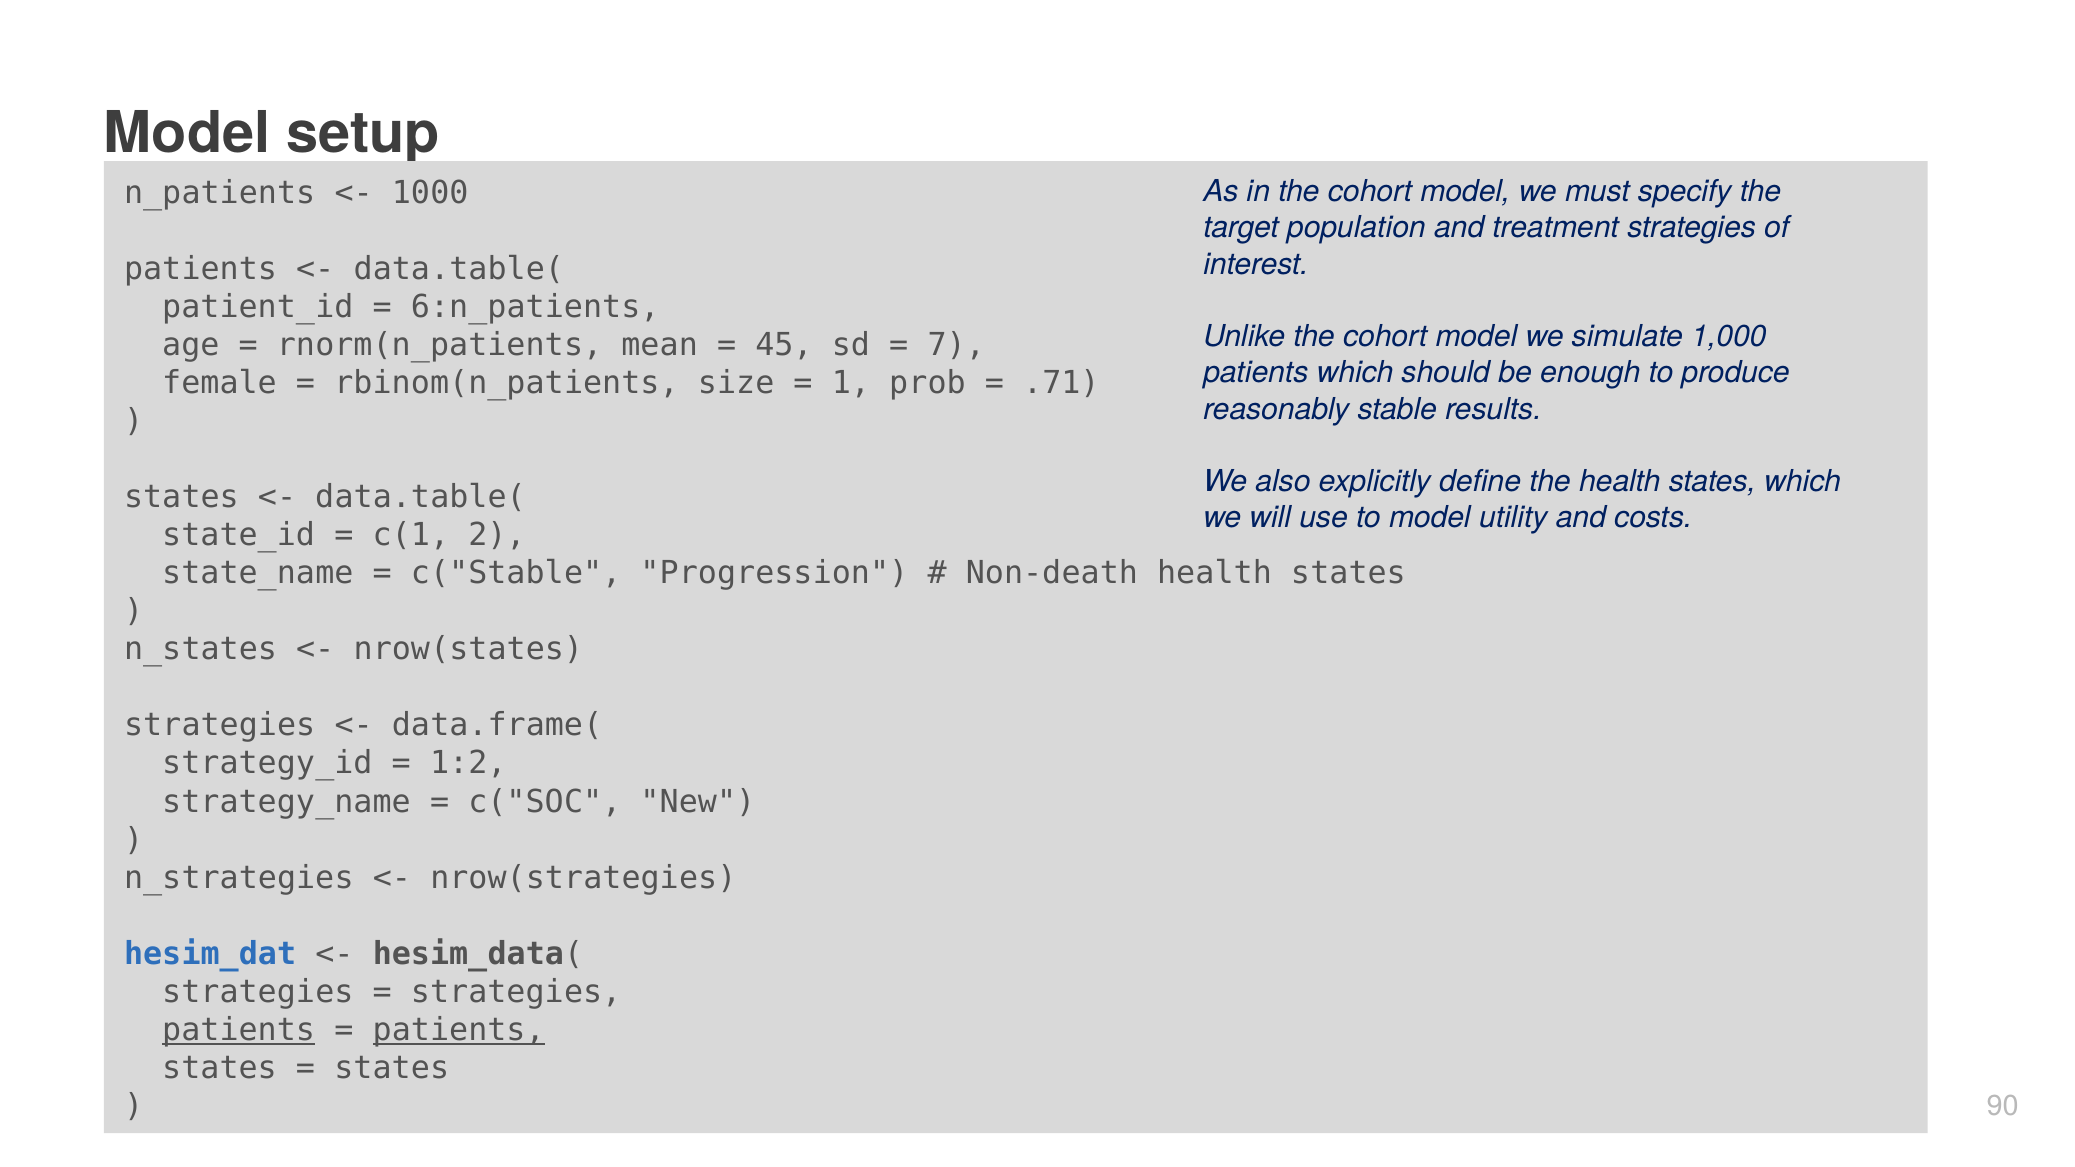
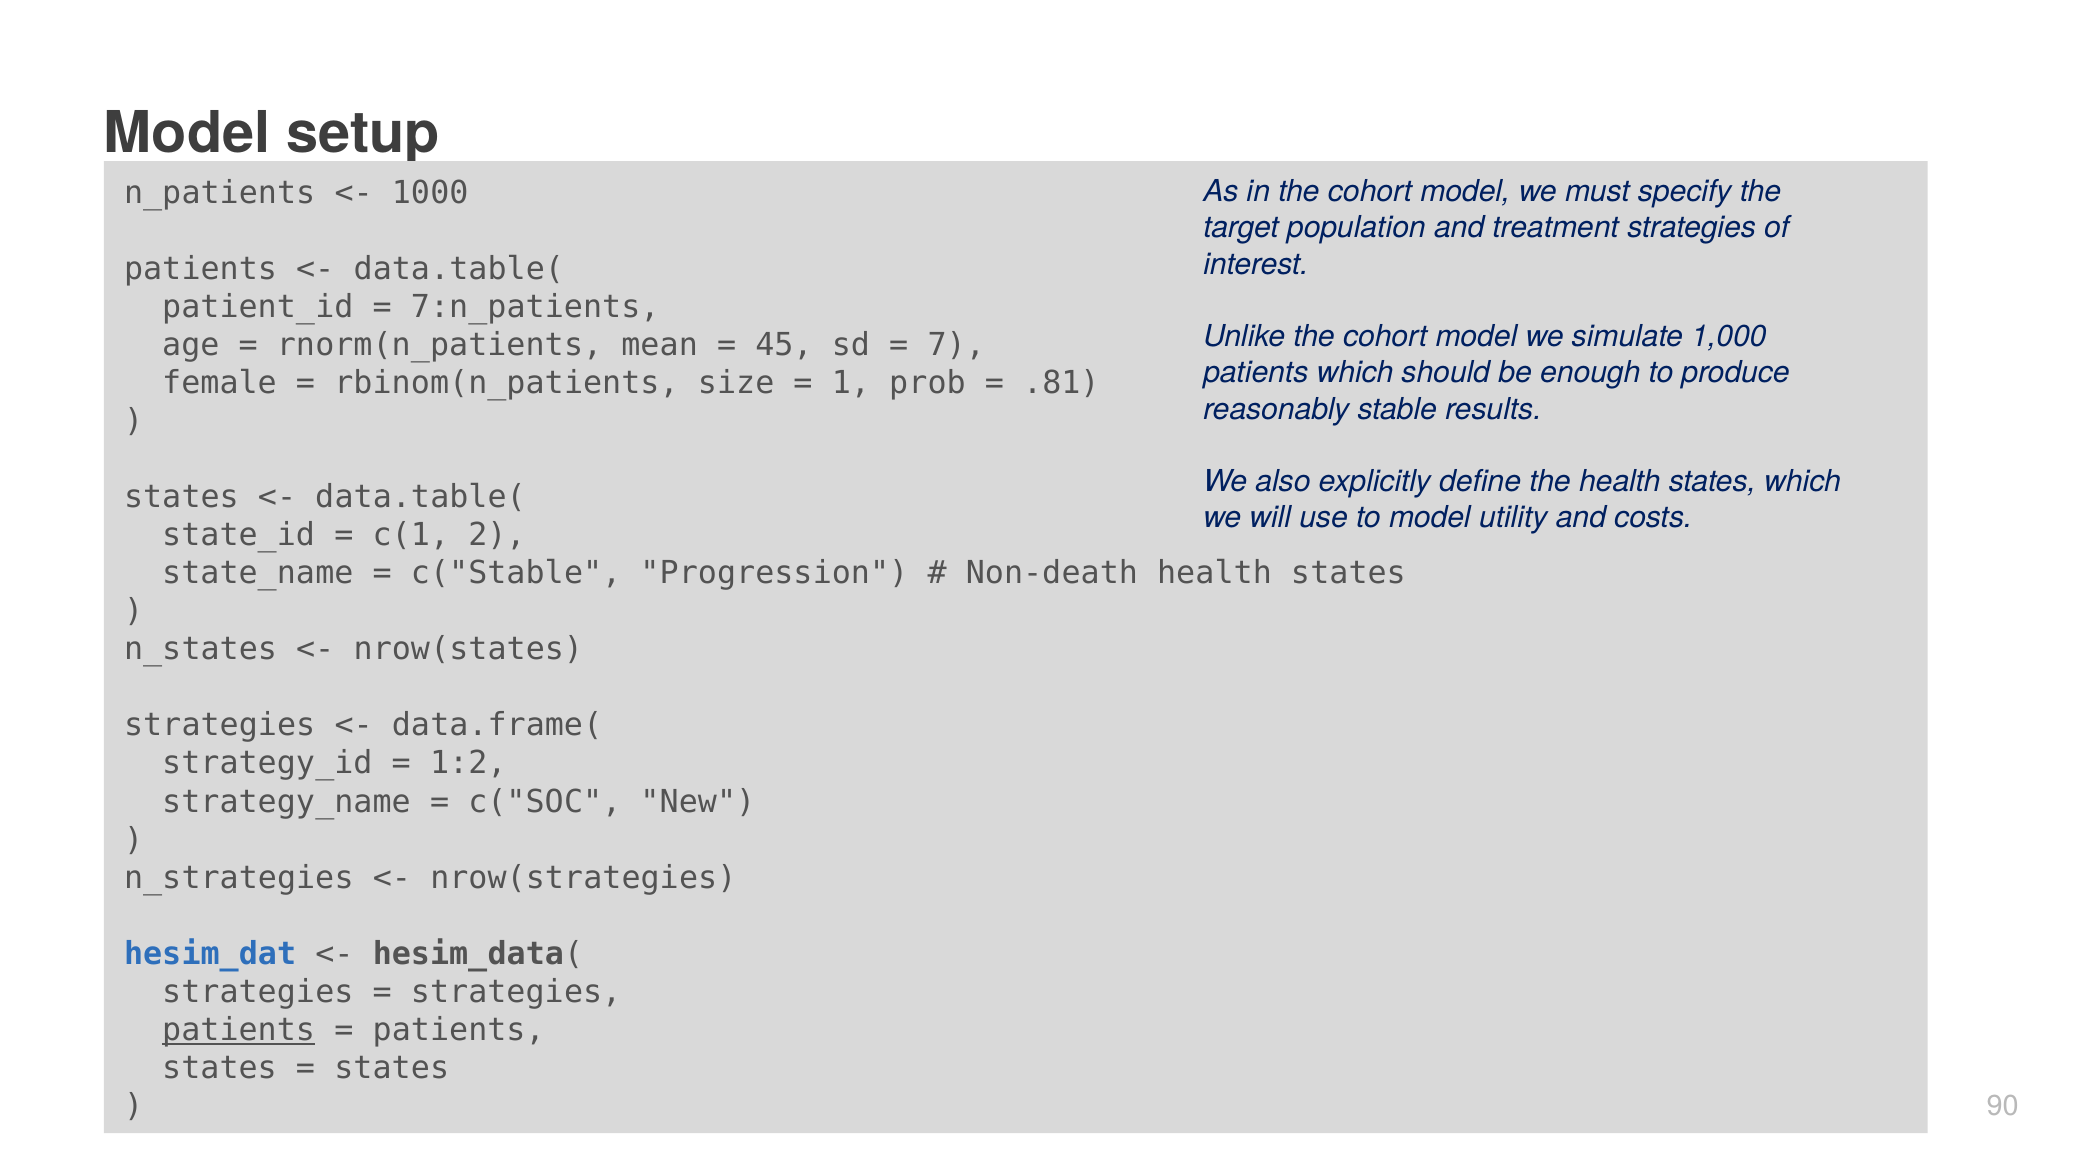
6:n_patients: 6:n_patients -> 7:n_patients
.71: .71 -> .81
patients at (459, 1030) underline: present -> none
